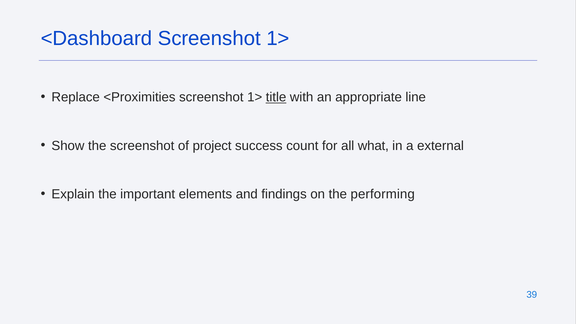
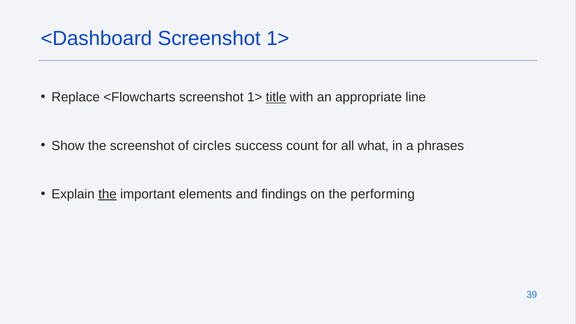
<Proximities: <Proximities -> <Flowcharts
project: project -> circles
external: external -> phrases
the at (107, 194) underline: none -> present
